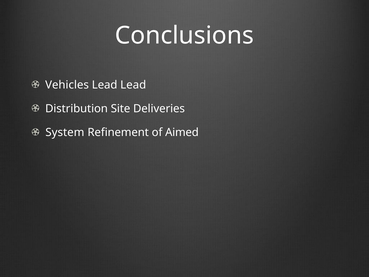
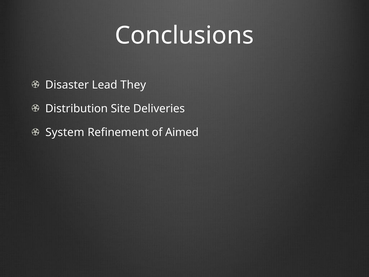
Vehicles: Vehicles -> Disaster
Lead Lead: Lead -> They
